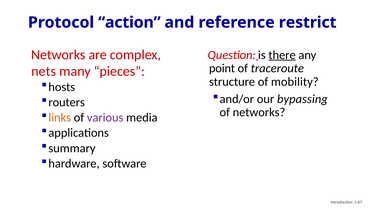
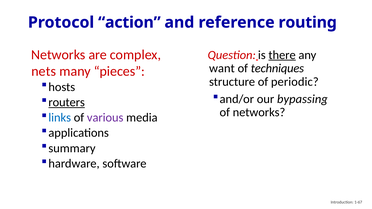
restrict: restrict -> routing
point: point -> want
traceroute: traceroute -> techniques
mobility: mobility -> periodic
routers underline: none -> present
links colour: orange -> blue
